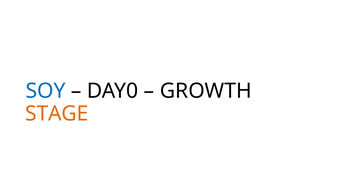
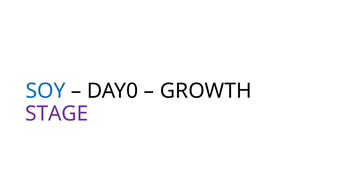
STAGE colour: orange -> purple
